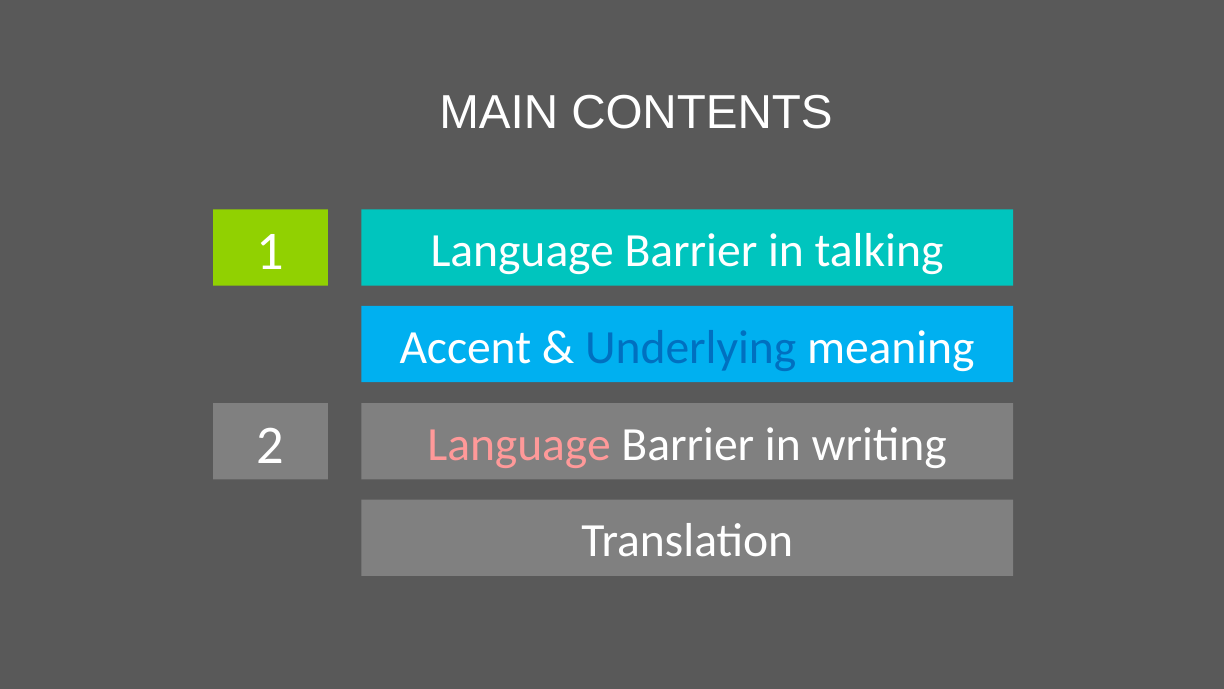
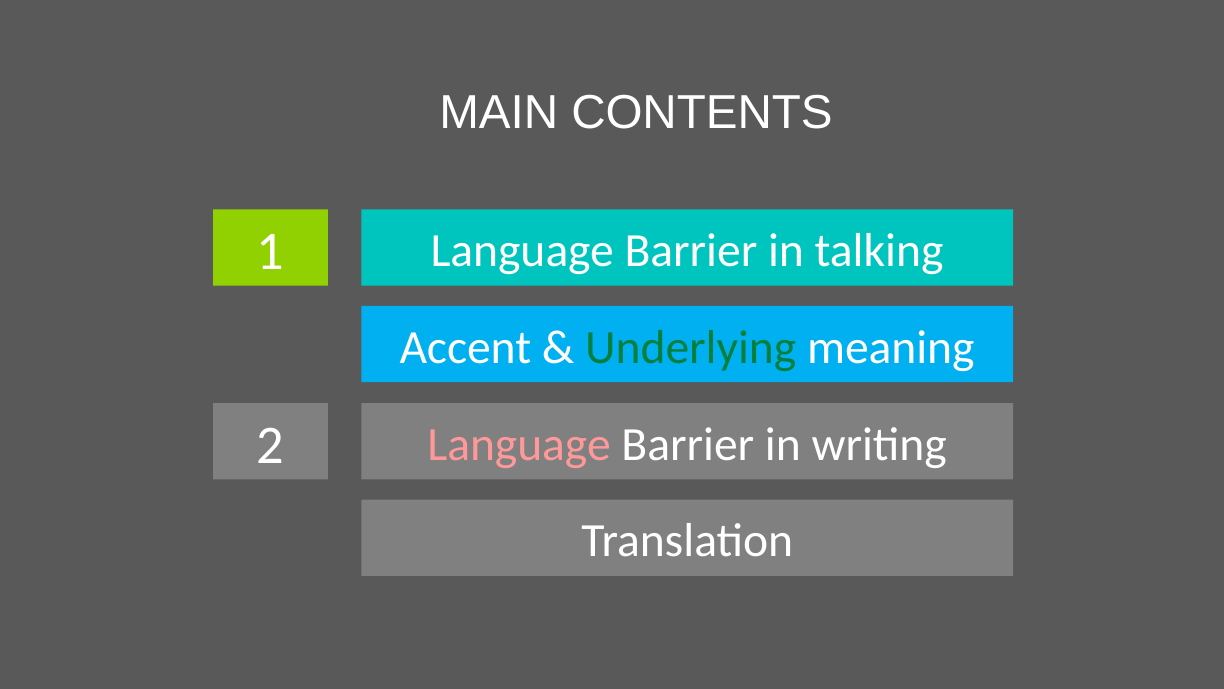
Underlying colour: blue -> green
